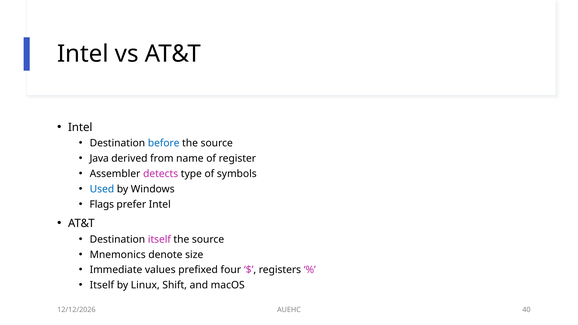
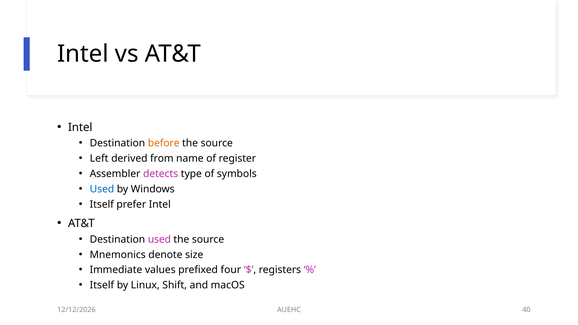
before colour: blue -> orange
Java: Java -> Left
Flags at (102, 204): Flags -> Itself
Destination itself: itself -> used
